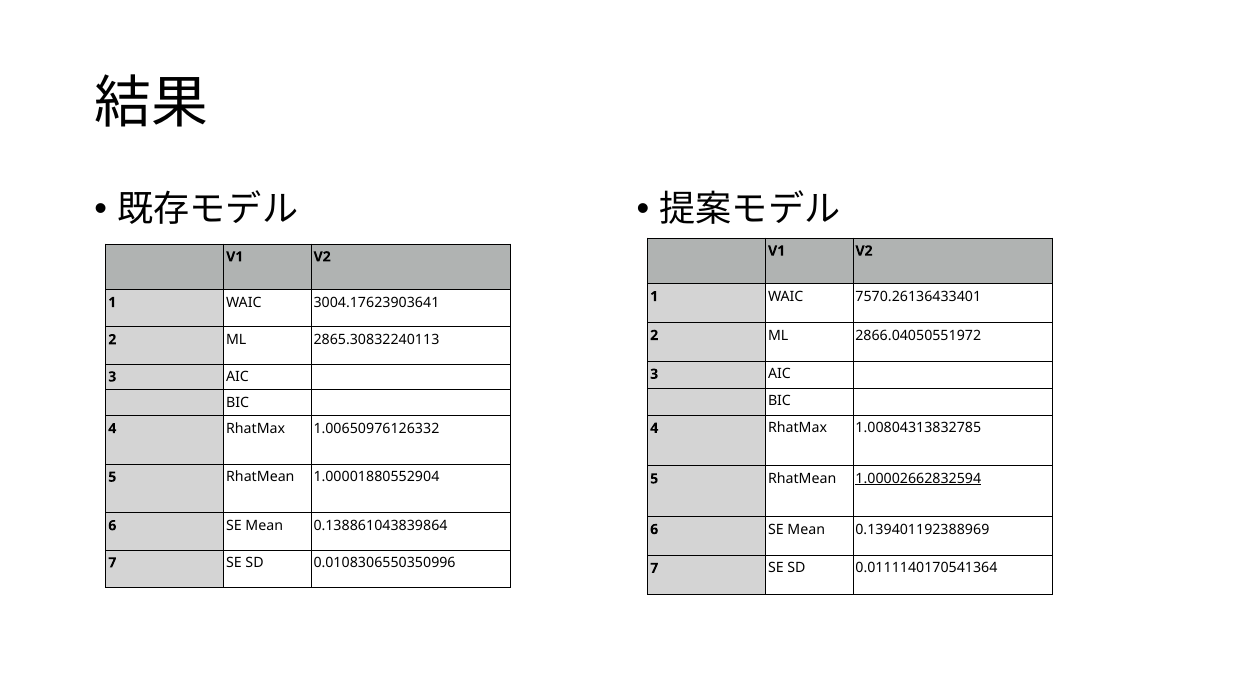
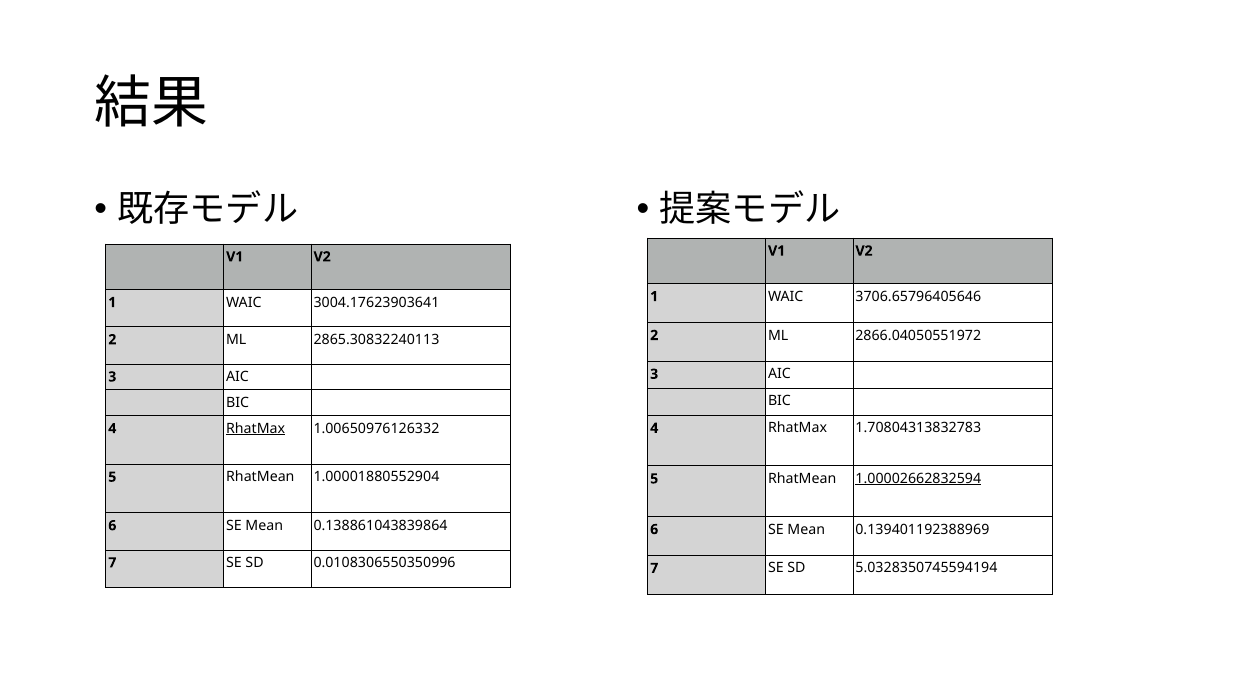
7570.26136433401: 7570.26136433401 -> 3706.65796405646
1.00804313832785: 1.00804313832785 -> 1.70804313832783
RhatMax at (256, 428) underline: none -> present
0.0111140170541364: 0.0111140170541364 -> 5.0328350745594194
